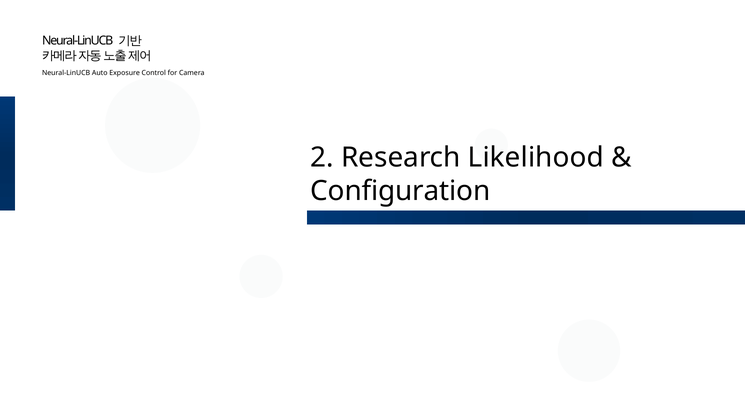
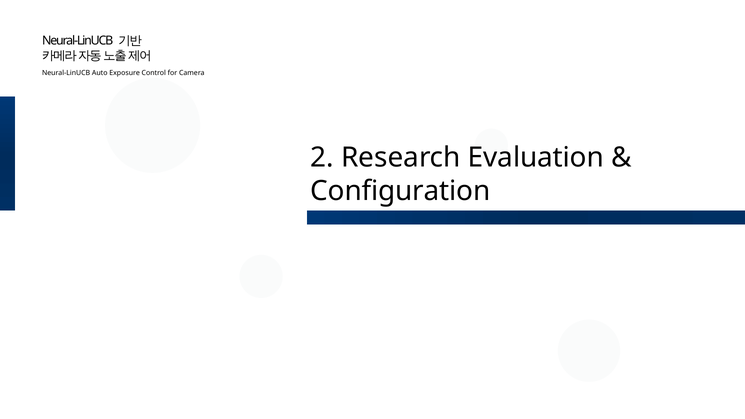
Likelihood: Likelihood -> Evaluation
